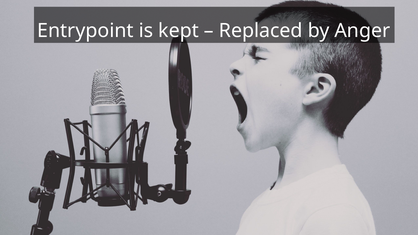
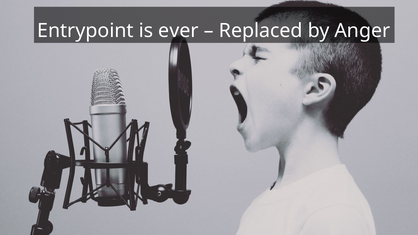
kept: kept -> ever
